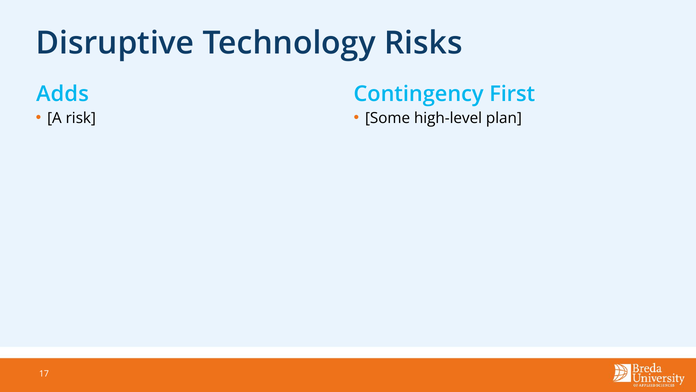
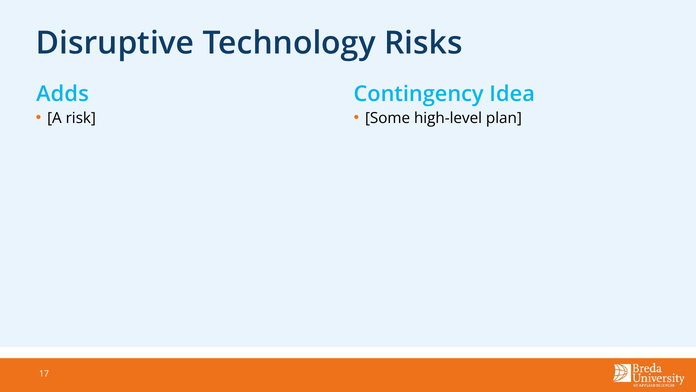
First: First -> Idea
